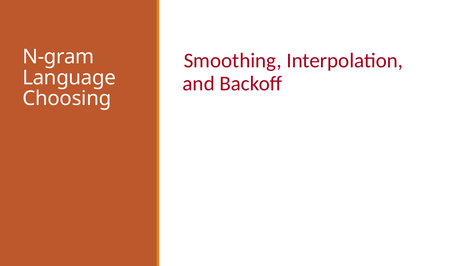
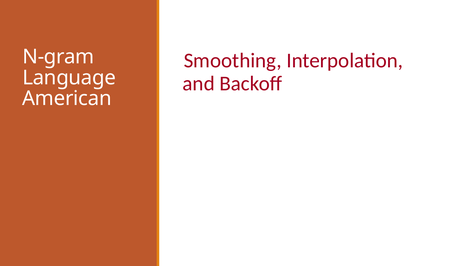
Choosing: Choosing -> American
